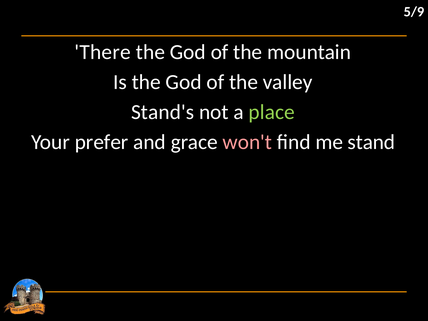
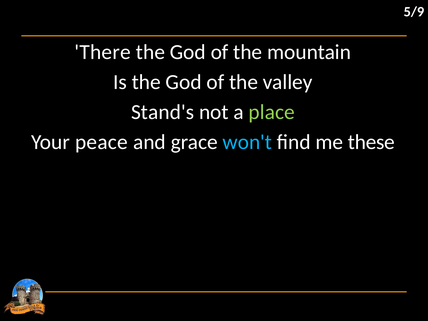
prefer: prefer -> peace
won't colour: pink -> light blue
stand: stand -> these
